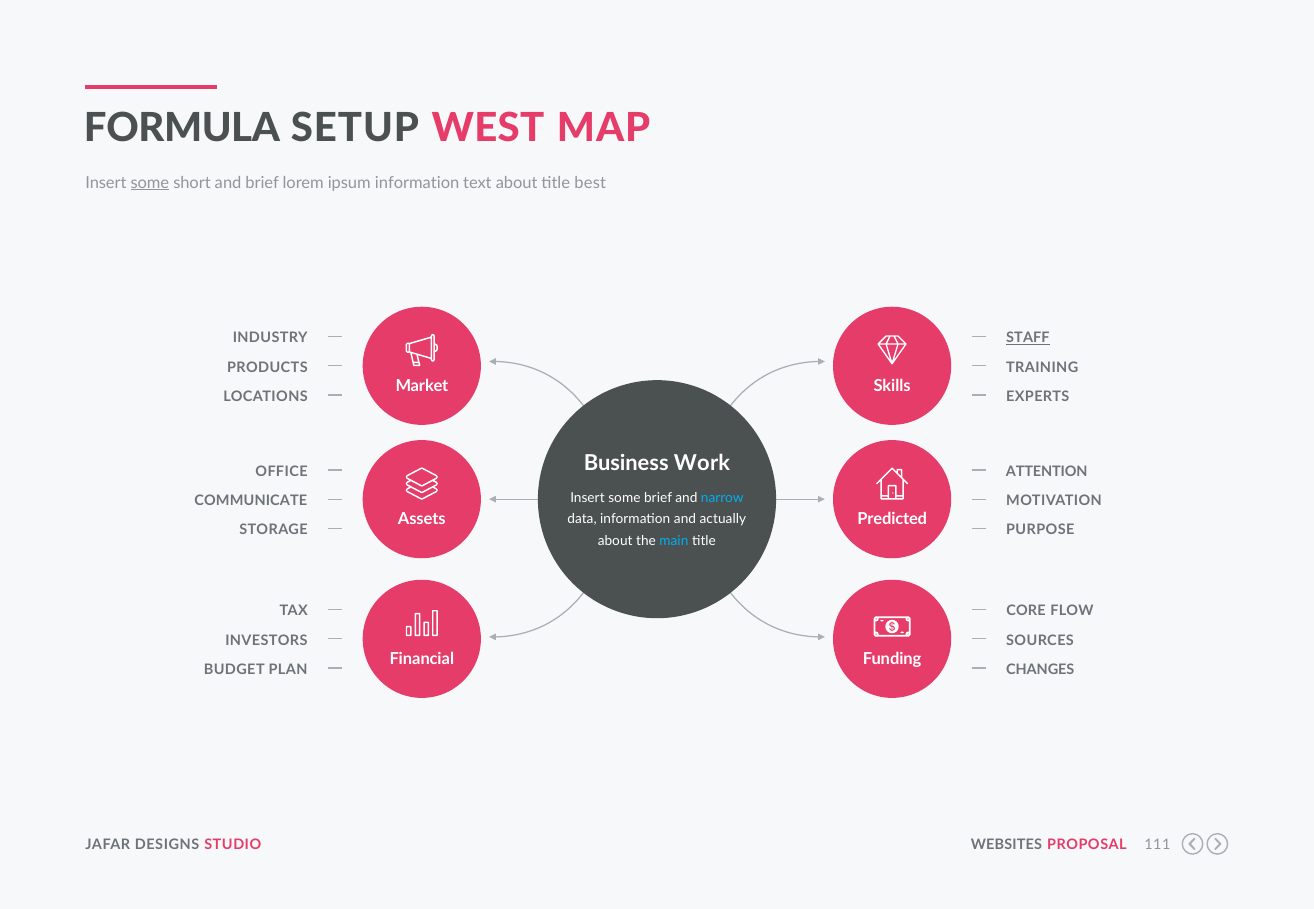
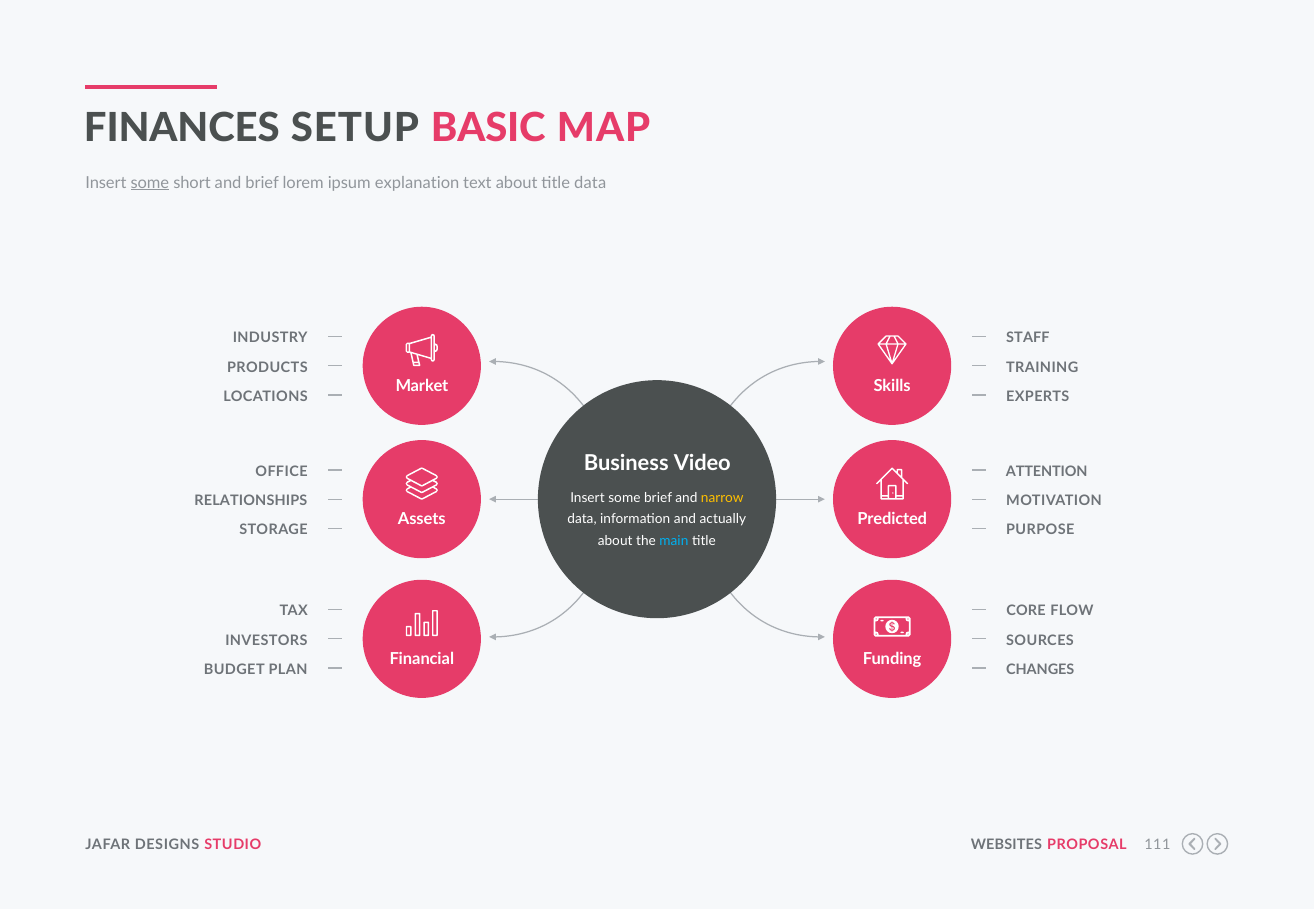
FORMULA: FORMULA -> FINANCES
WEST: WEST -> BASIC
ipsum information: information -> explanation
title best: best -> data
STAFF underline: present -> none
Work: Work -> Video
narrow colour: light blue -> yellow
COMMUNICATE: COMMUNICATE -> RELATIONSHIPS
